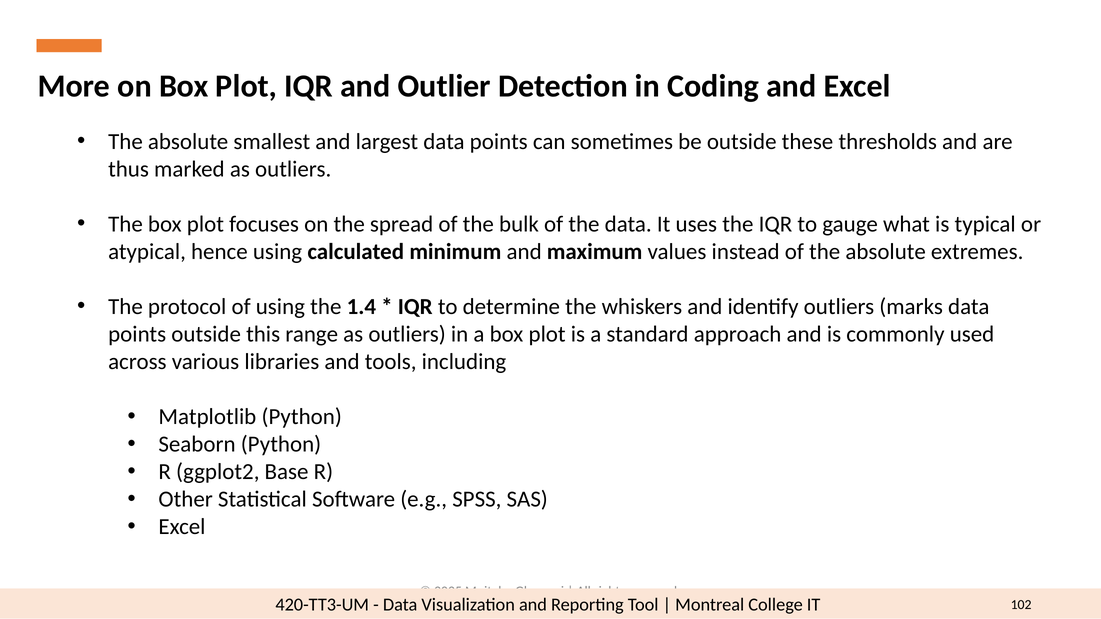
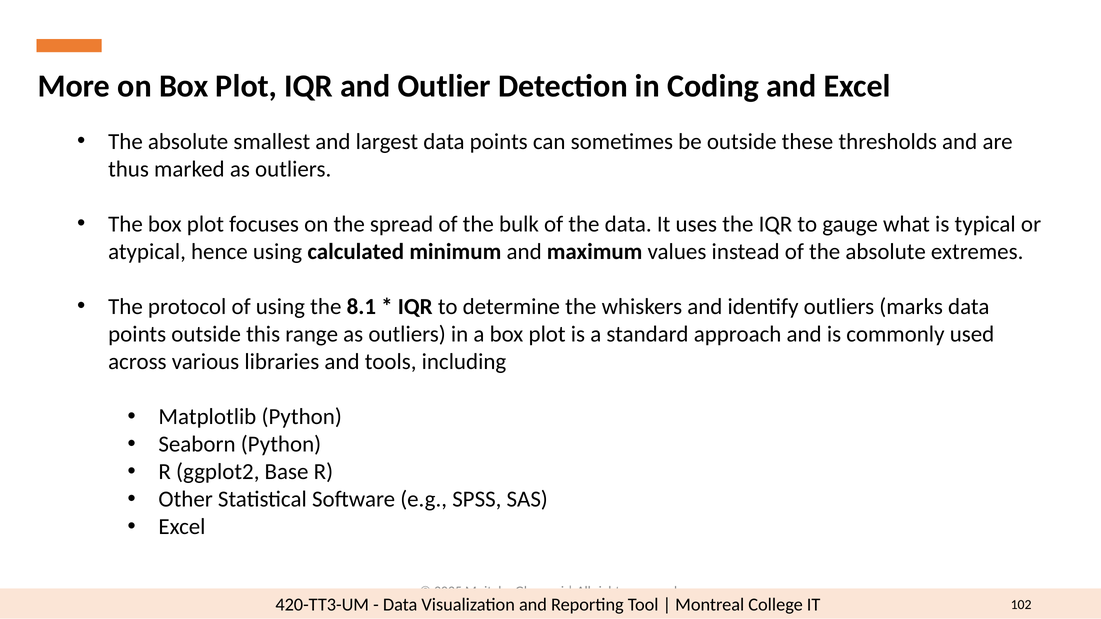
1.4: 1.4 -> 8.1
